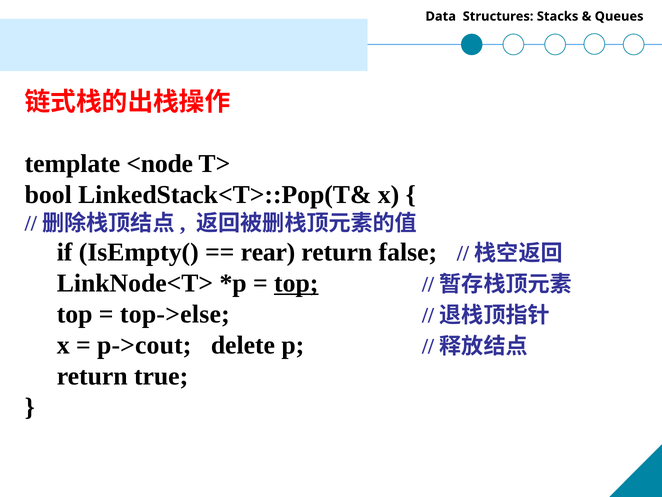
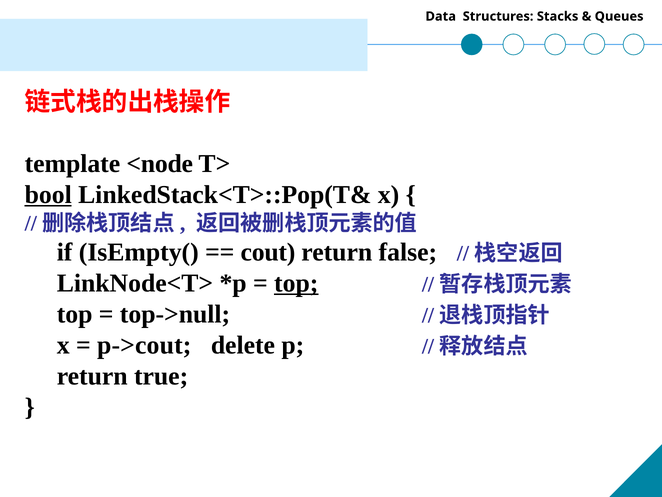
bool underline: none -> present
rear: rear -> cout
top->else: top->else -> top->null
